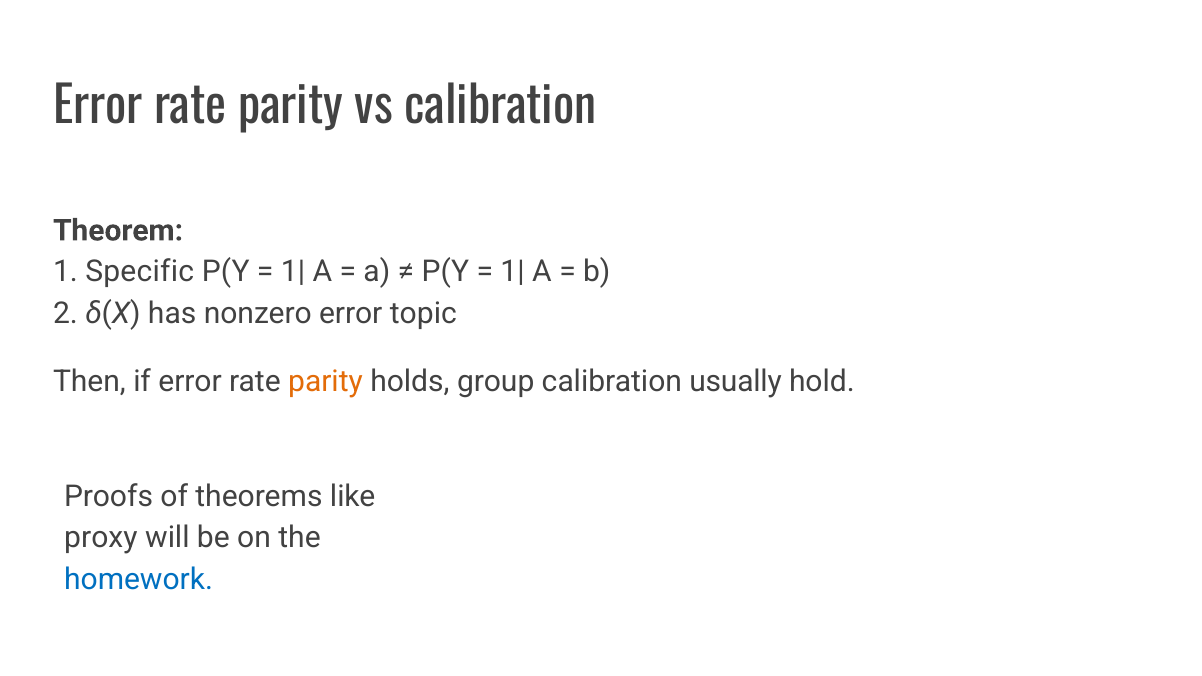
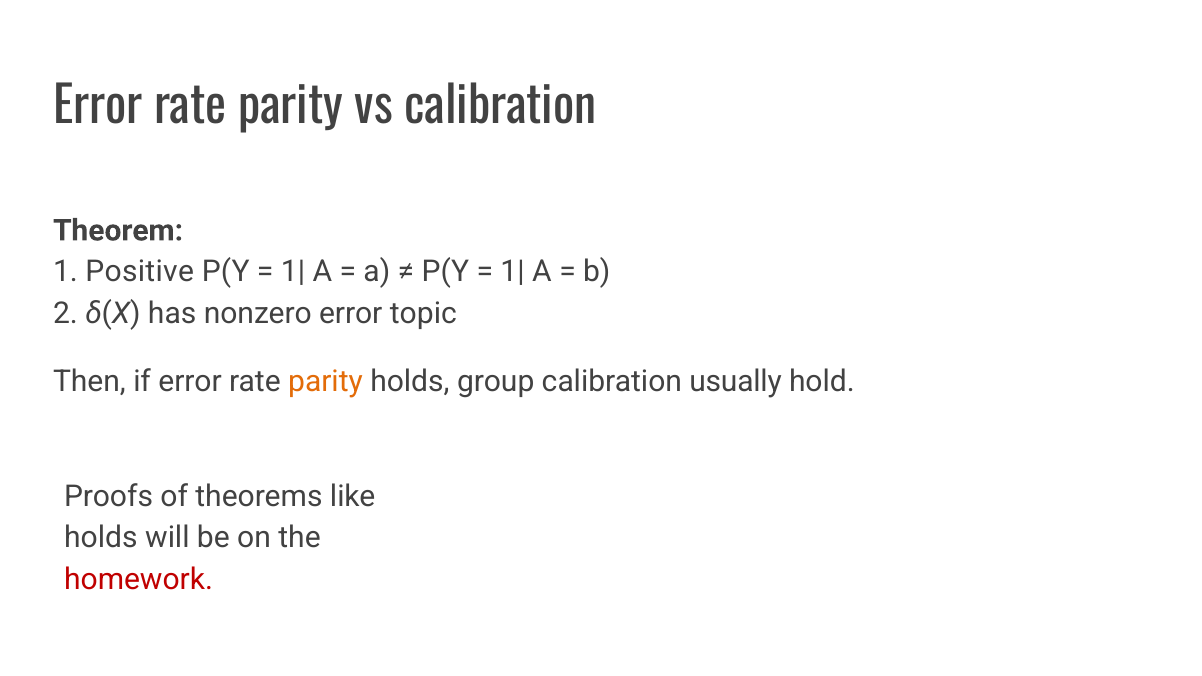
Specific: Specific -> Positive
proxy at (101, 538): proxy -> holds
homework colour: blue -> red
